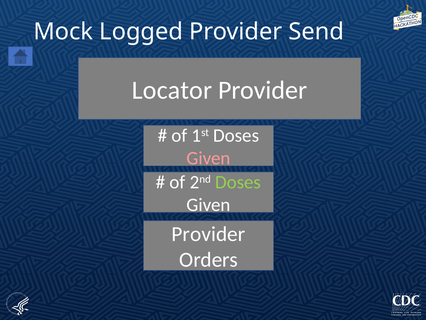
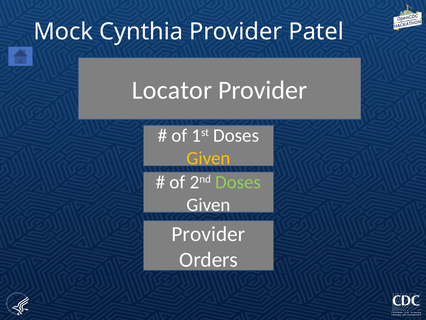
Logged: Logged -> Cynthia
Send: Send -> Patel
Given at (209, 158) colour: pink -> yellow
